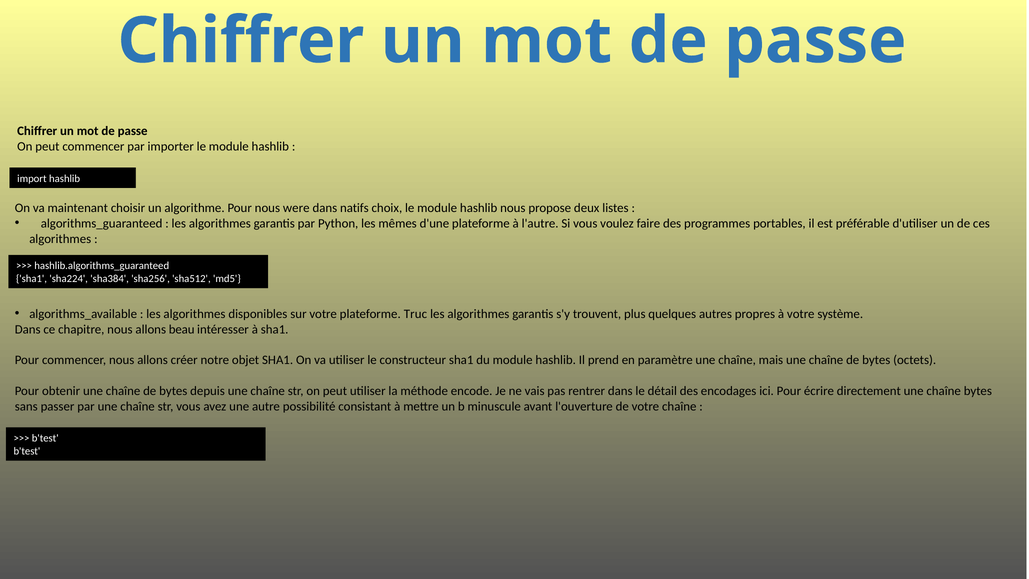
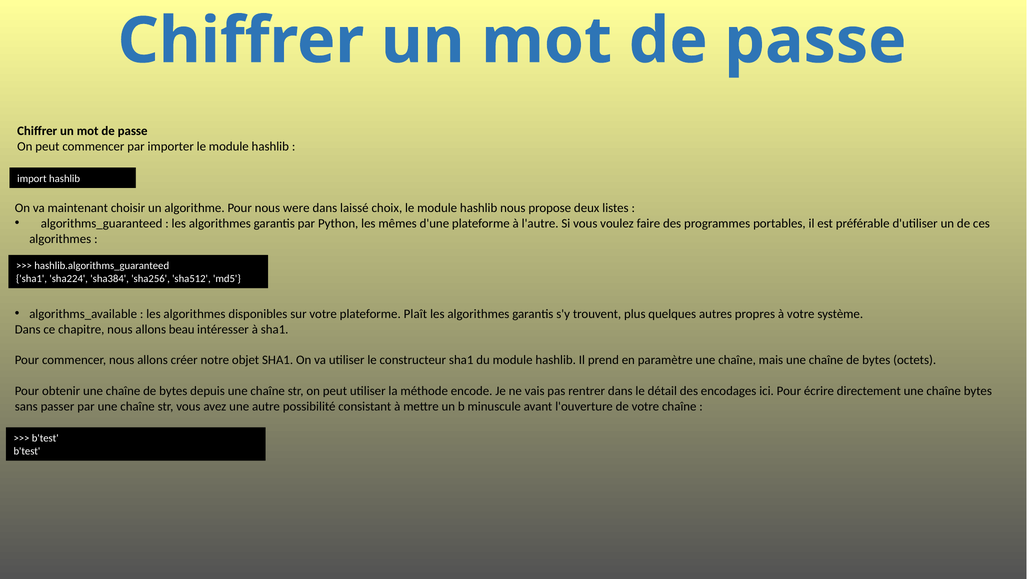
natifs: natifs -> laissé
Truc: Truc -> Plaît
